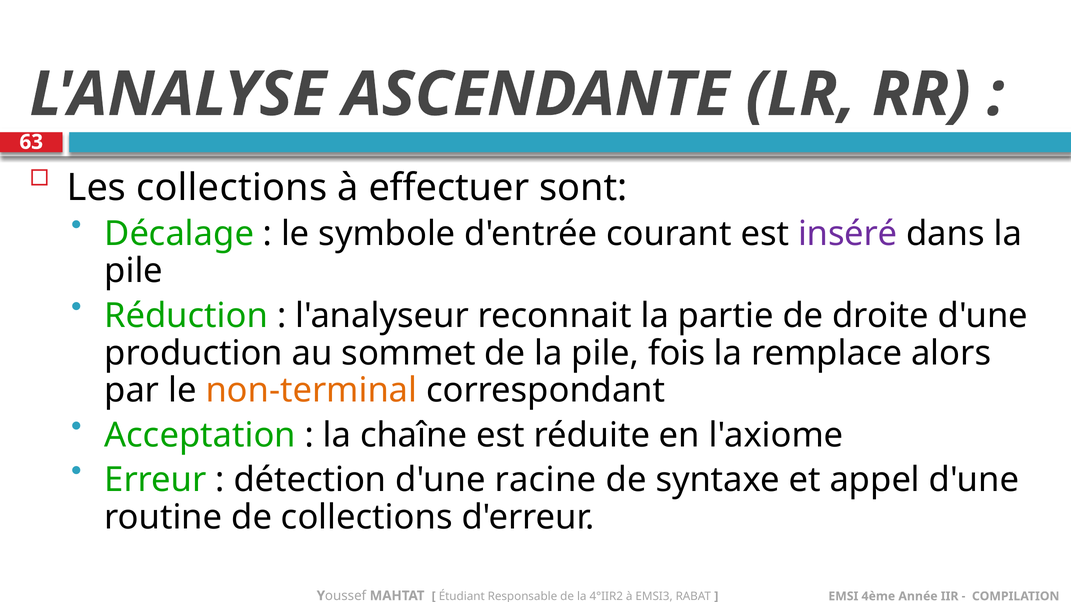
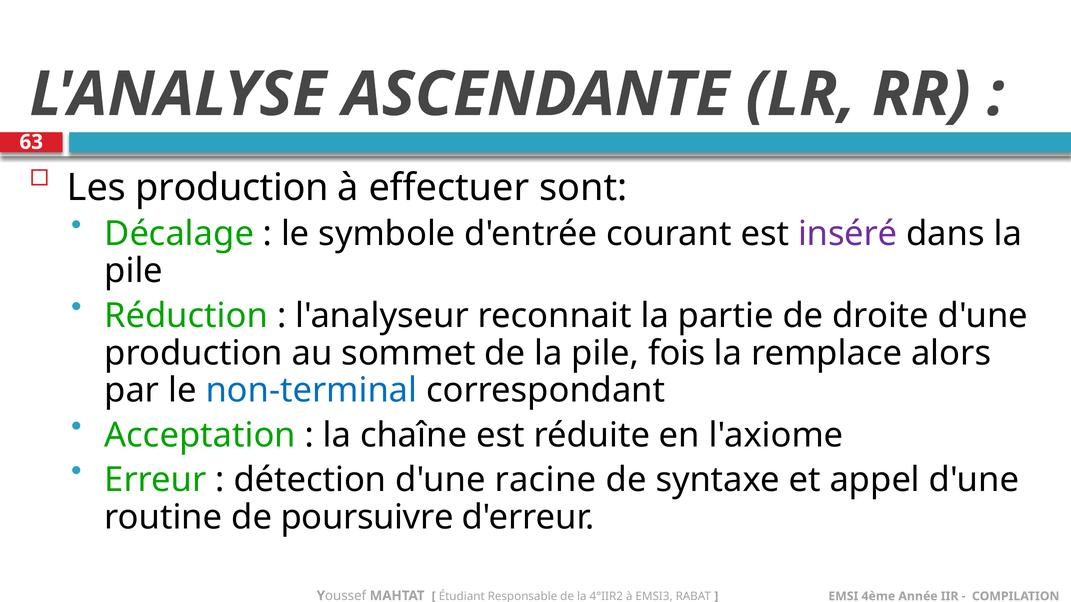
Les collections: collections -> production
non-terminal colour: orange -> blue
de collections: collections -> poursuivre
